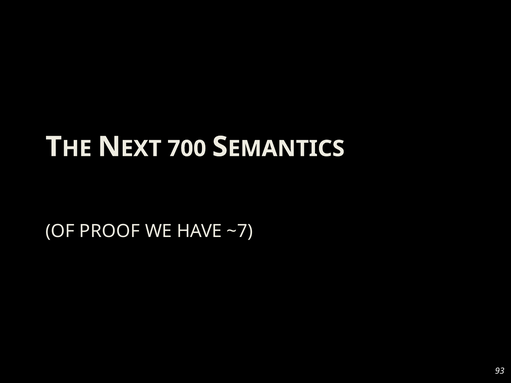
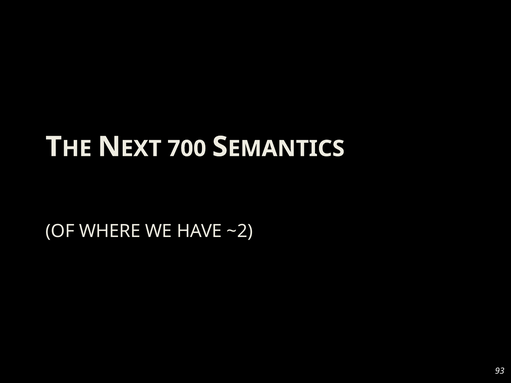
PROOF: PROOF -> WHERE
~7: ~7 -> ~2
